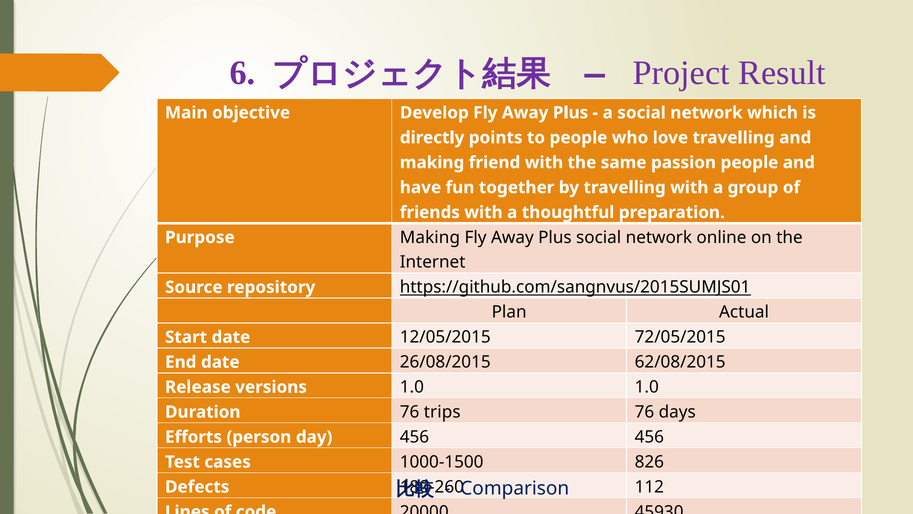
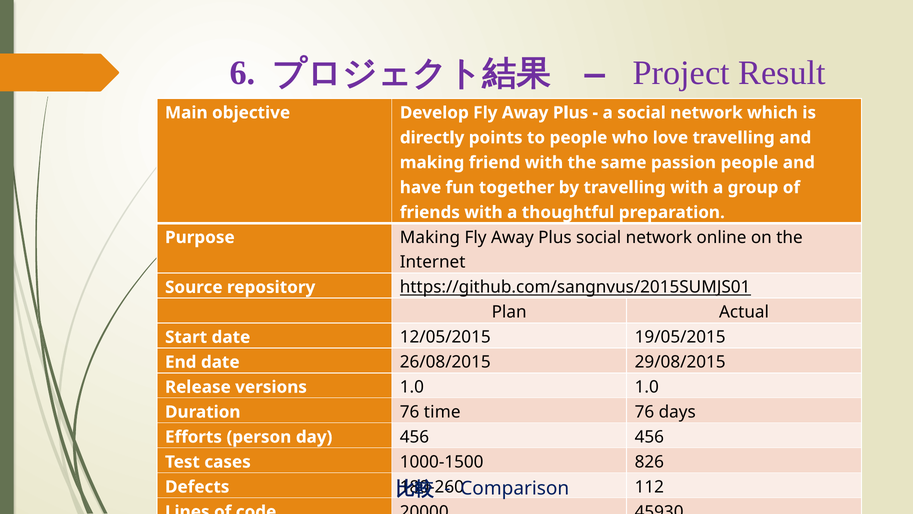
72/05/2015: 72/05/2015 -> 19/05/2015
62/08/2015: 62/08/2015 -> 29/08/2015
trips: trips -> time
